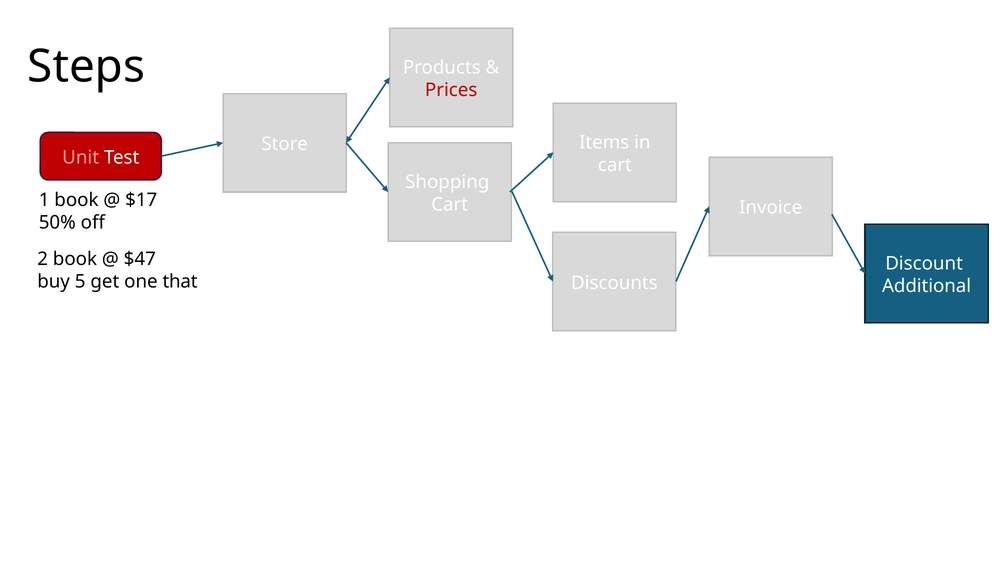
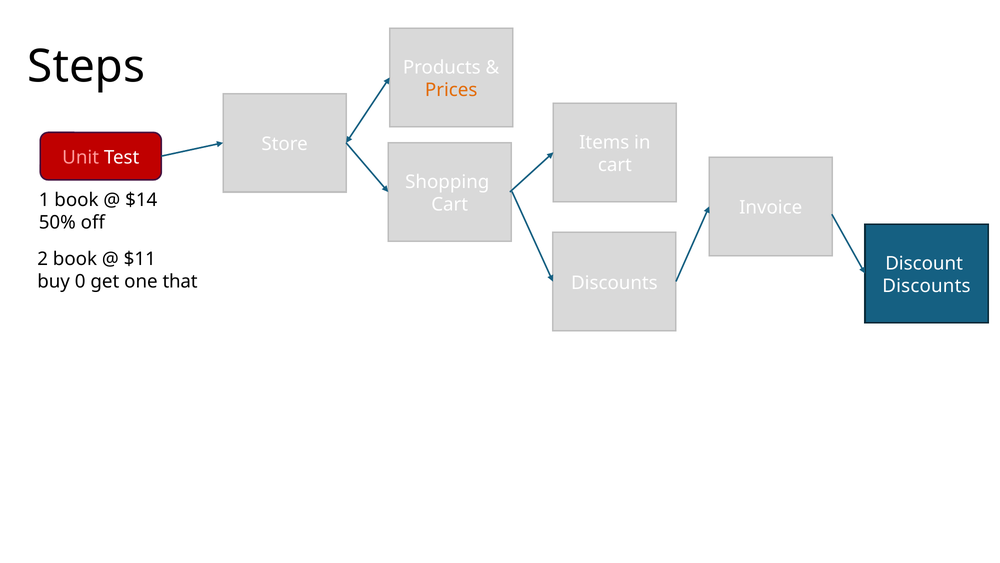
Prices colour: red -> orange
$17: $17 -> $14
$47: $47 -> $11
5: 5 -> 0
Additional at (927, 286): Additional -> Discounts
